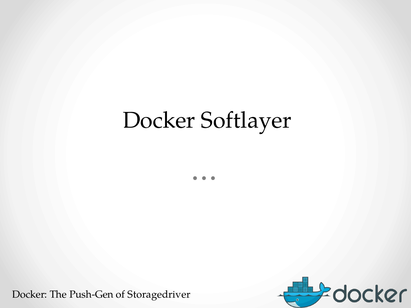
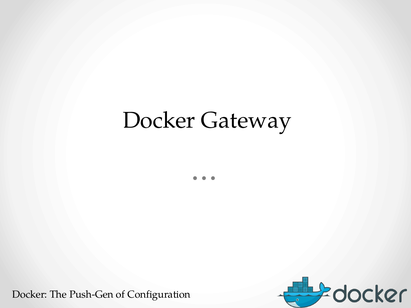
Softlayer: Softlayer -> Gateway
Storagedriver: Storagedriver -> Configuration
